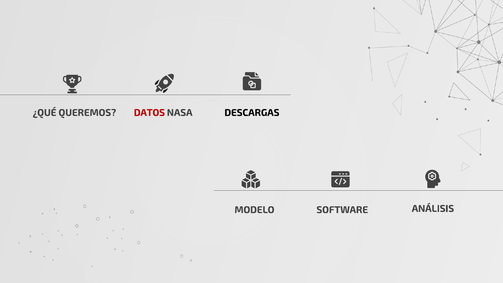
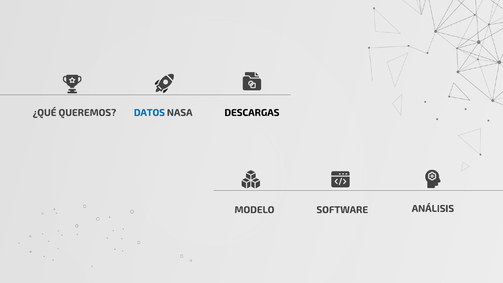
DATOS colour: red -> blue
